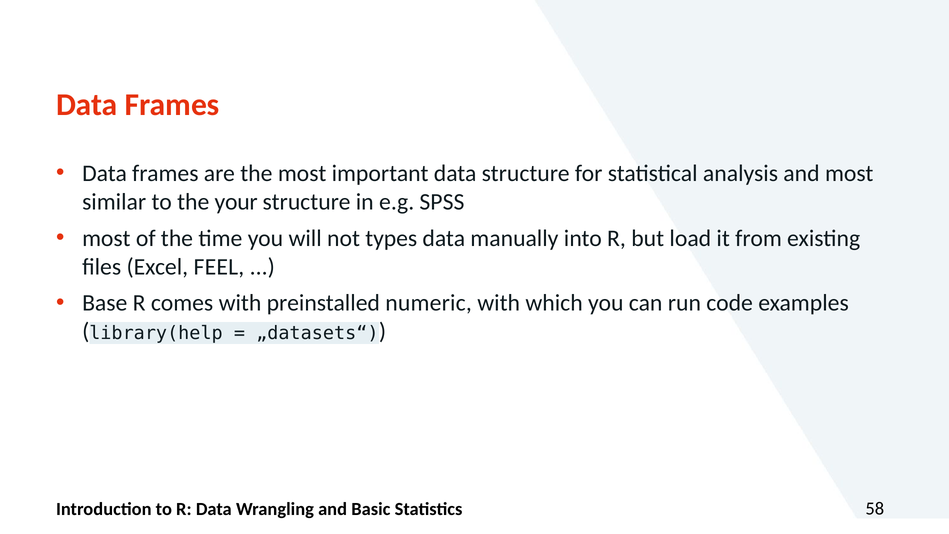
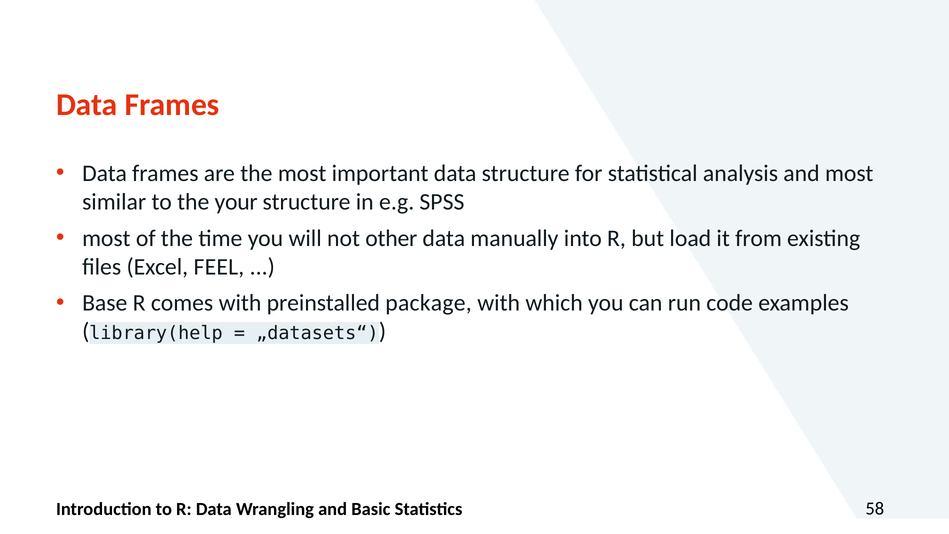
types: types -> other
numeric: numeric -> package
